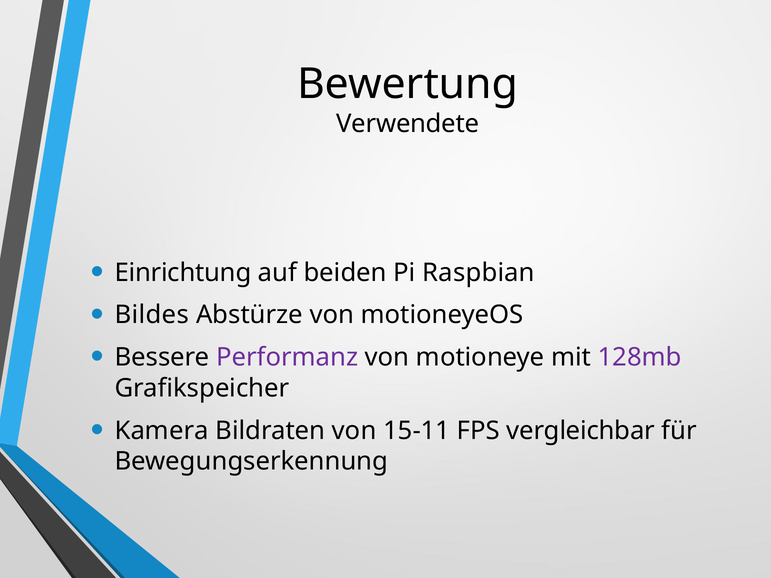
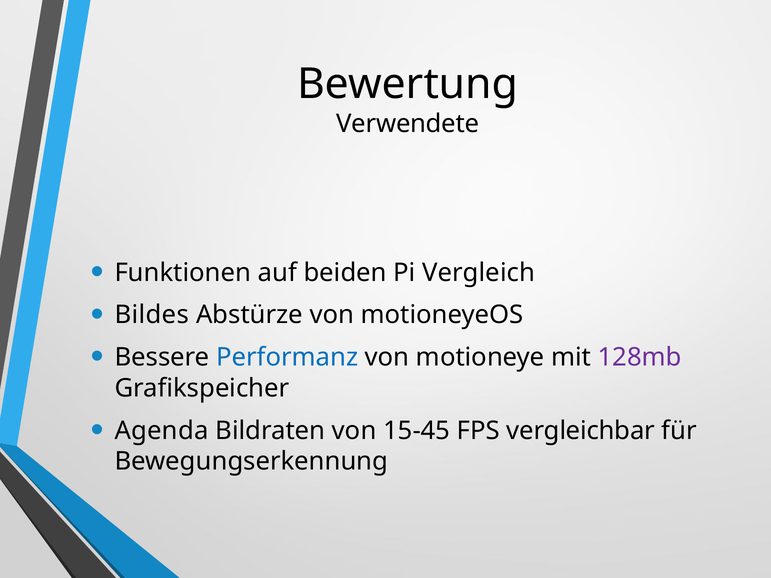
Einrichtung: Einrichtung -> Funktionen
Raspbian: Raspbian -> Vergleich
Performanz colour: purple -> blue
Kamera: Kamera -> Agenda
15-11: 15-11 -> 15-45
